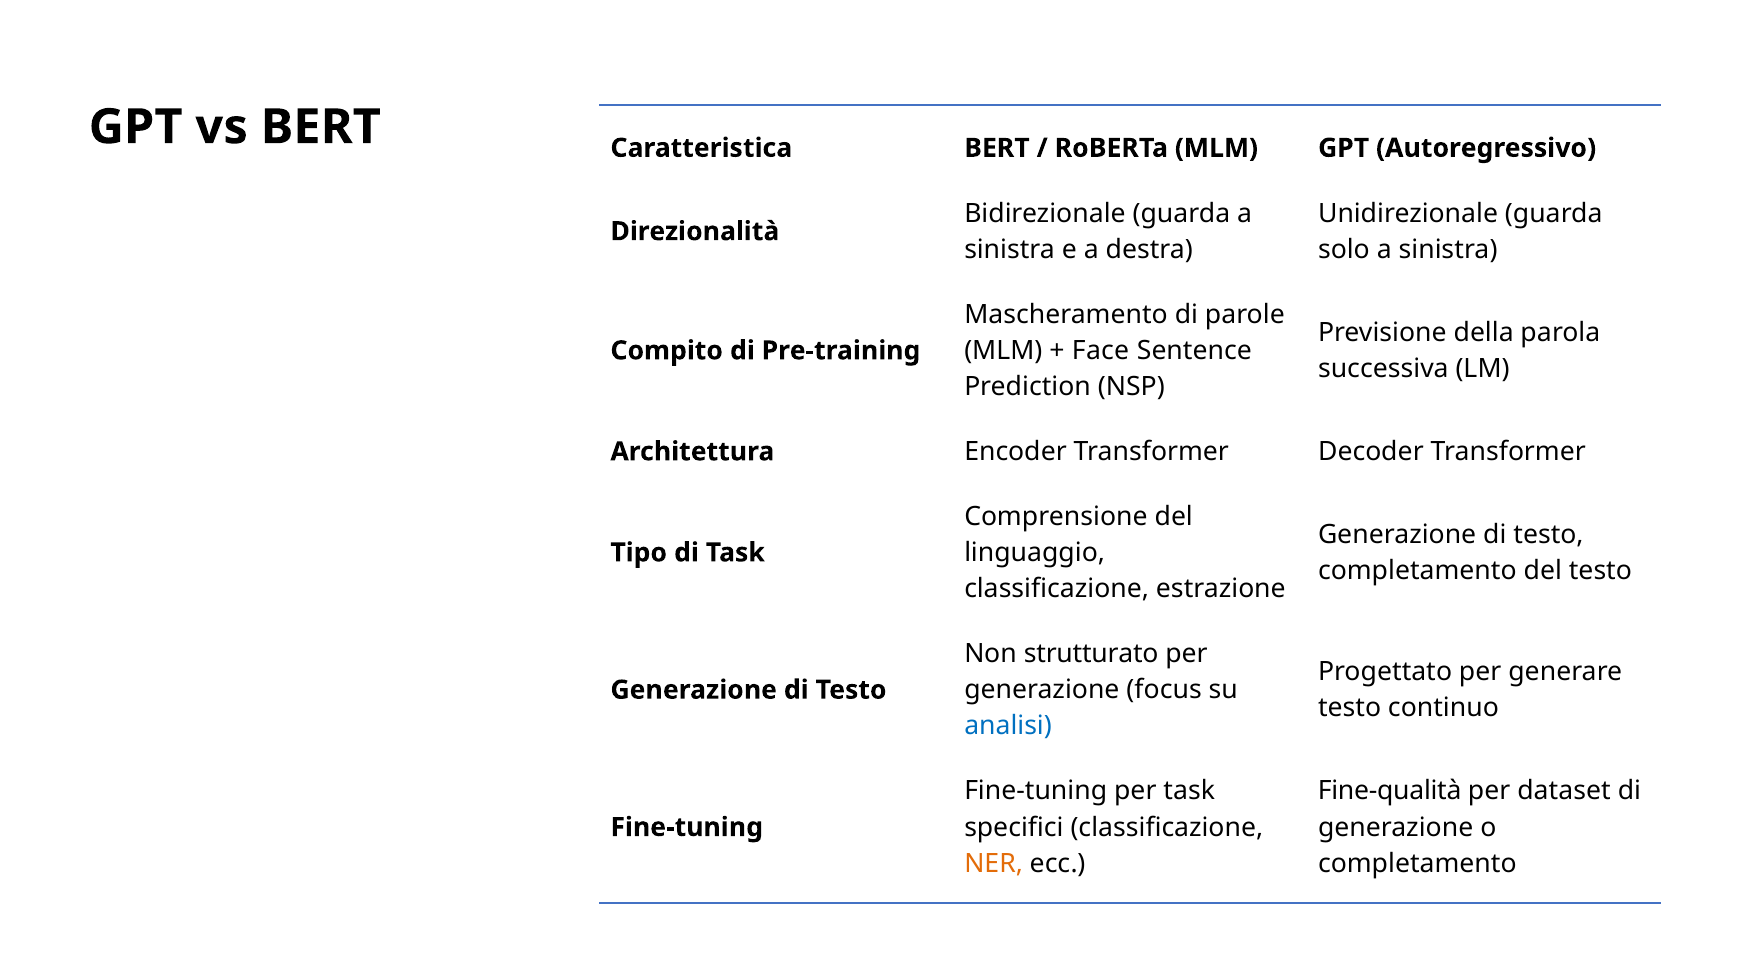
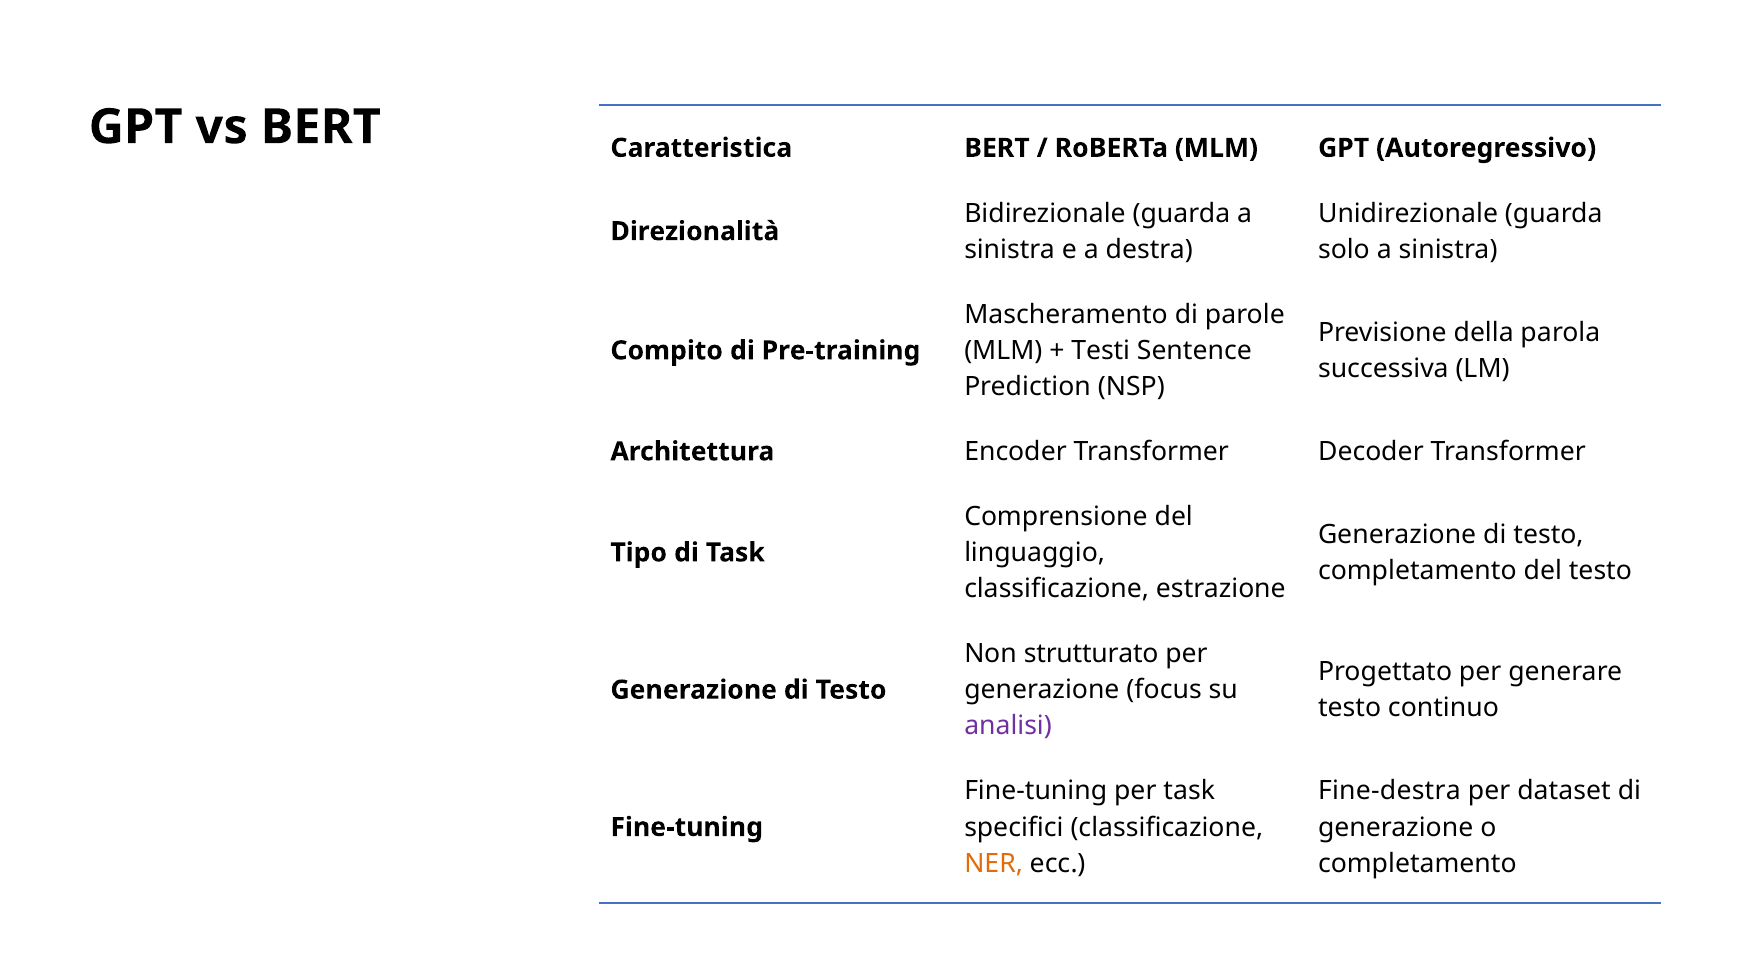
Face: Face -> Testi
analisi colour: blue -> purple
Fine-qualità: Fine-qualità -> Fine-destra
